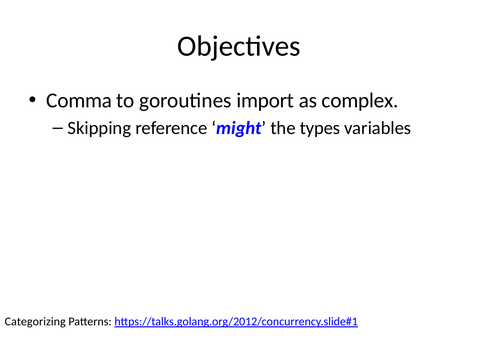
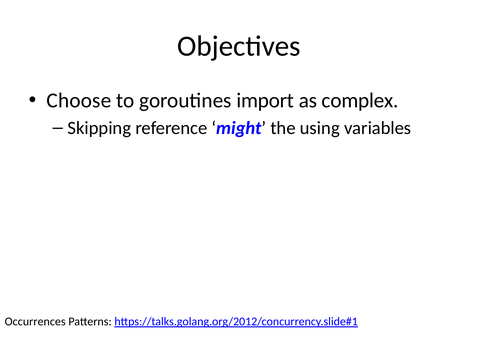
Comma: Comma -> Choose
types: types -> using
Categorizing: Categorizing -> Occurrences
